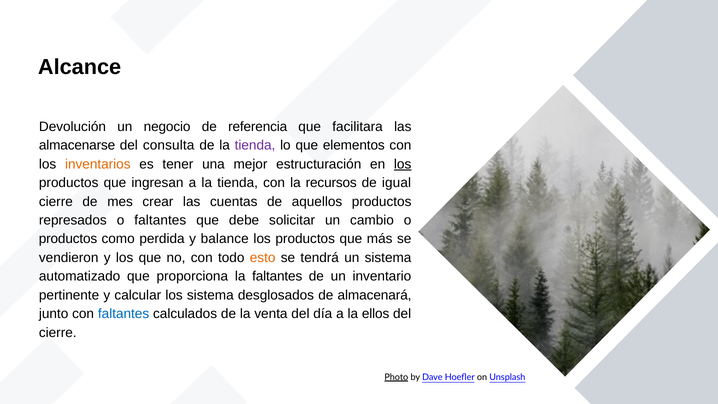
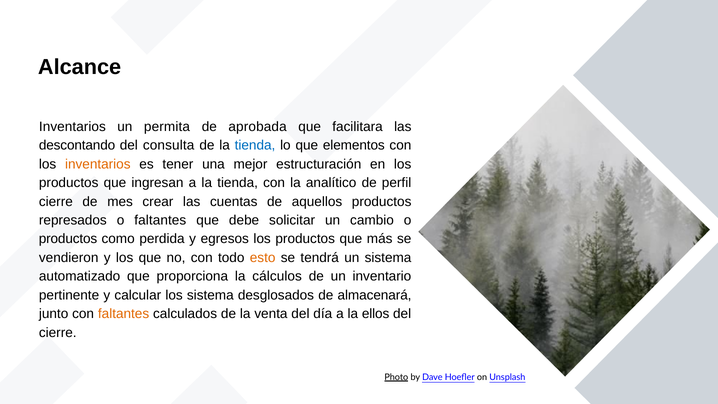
Devolución at (72, 127): Devolución -> Inventarios
negocio: negocio -> permita
referencia: referencia -> aprobada
almacenarse: almacenarse -> descontando
tienda at (255, 145) colour: purple -> blue
los at (403, 164) underline: present -> none
recursos: recursos -> analítico
igual: igual -> perfil
balance: balance -> egresos
la faltantes: faltantes -> cálculos
faltantes at (124, 314) colour: blue -> orange
